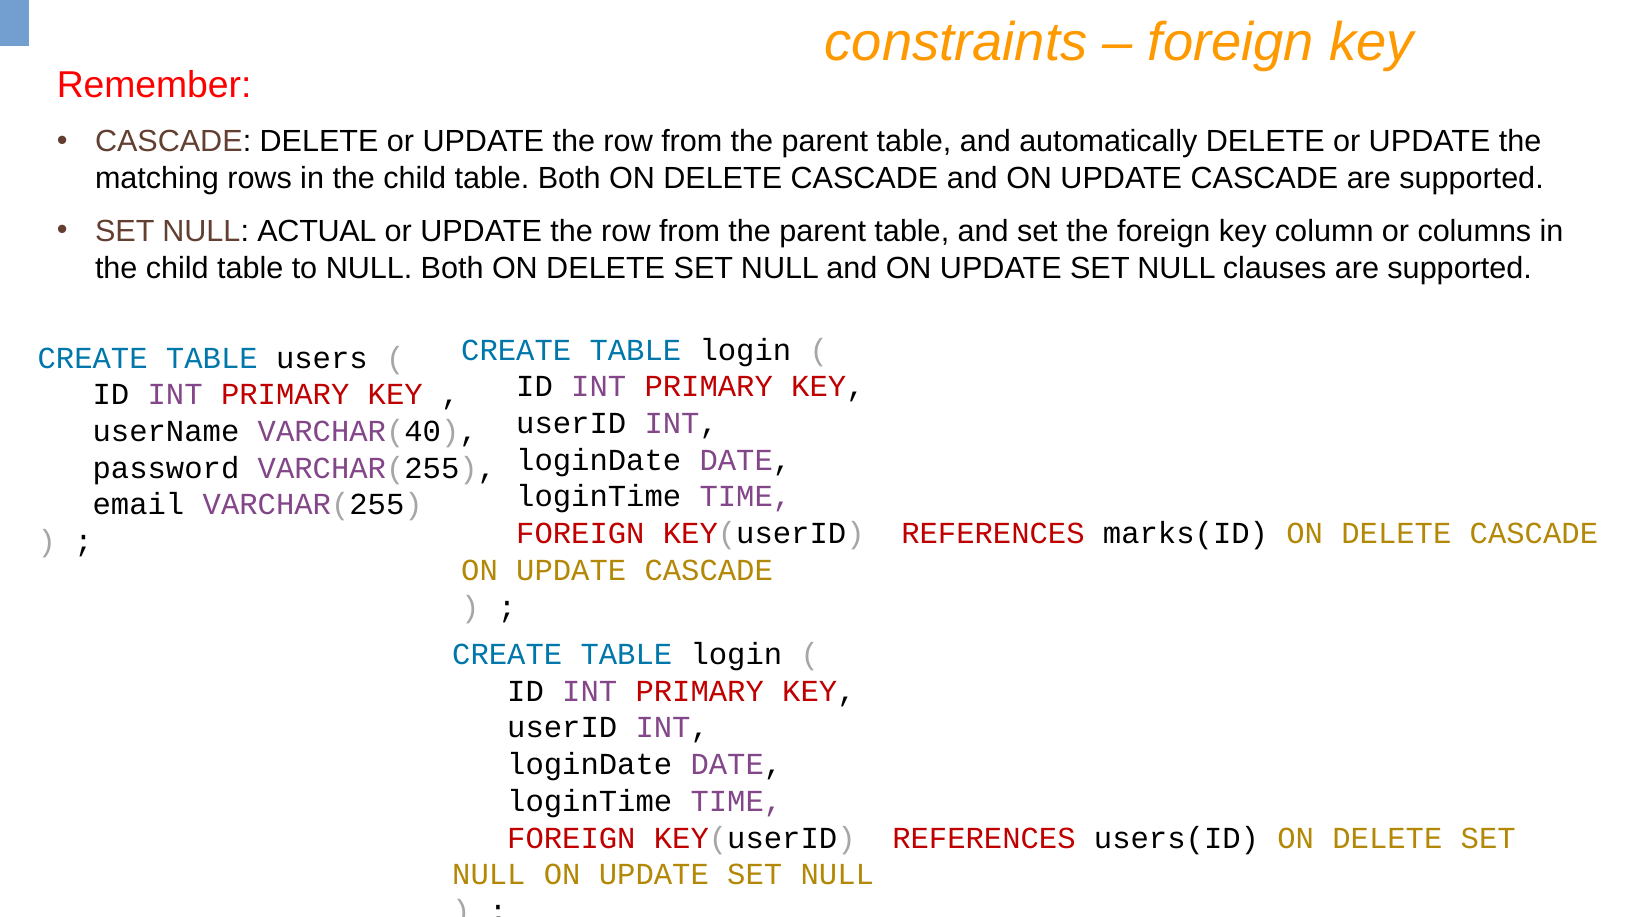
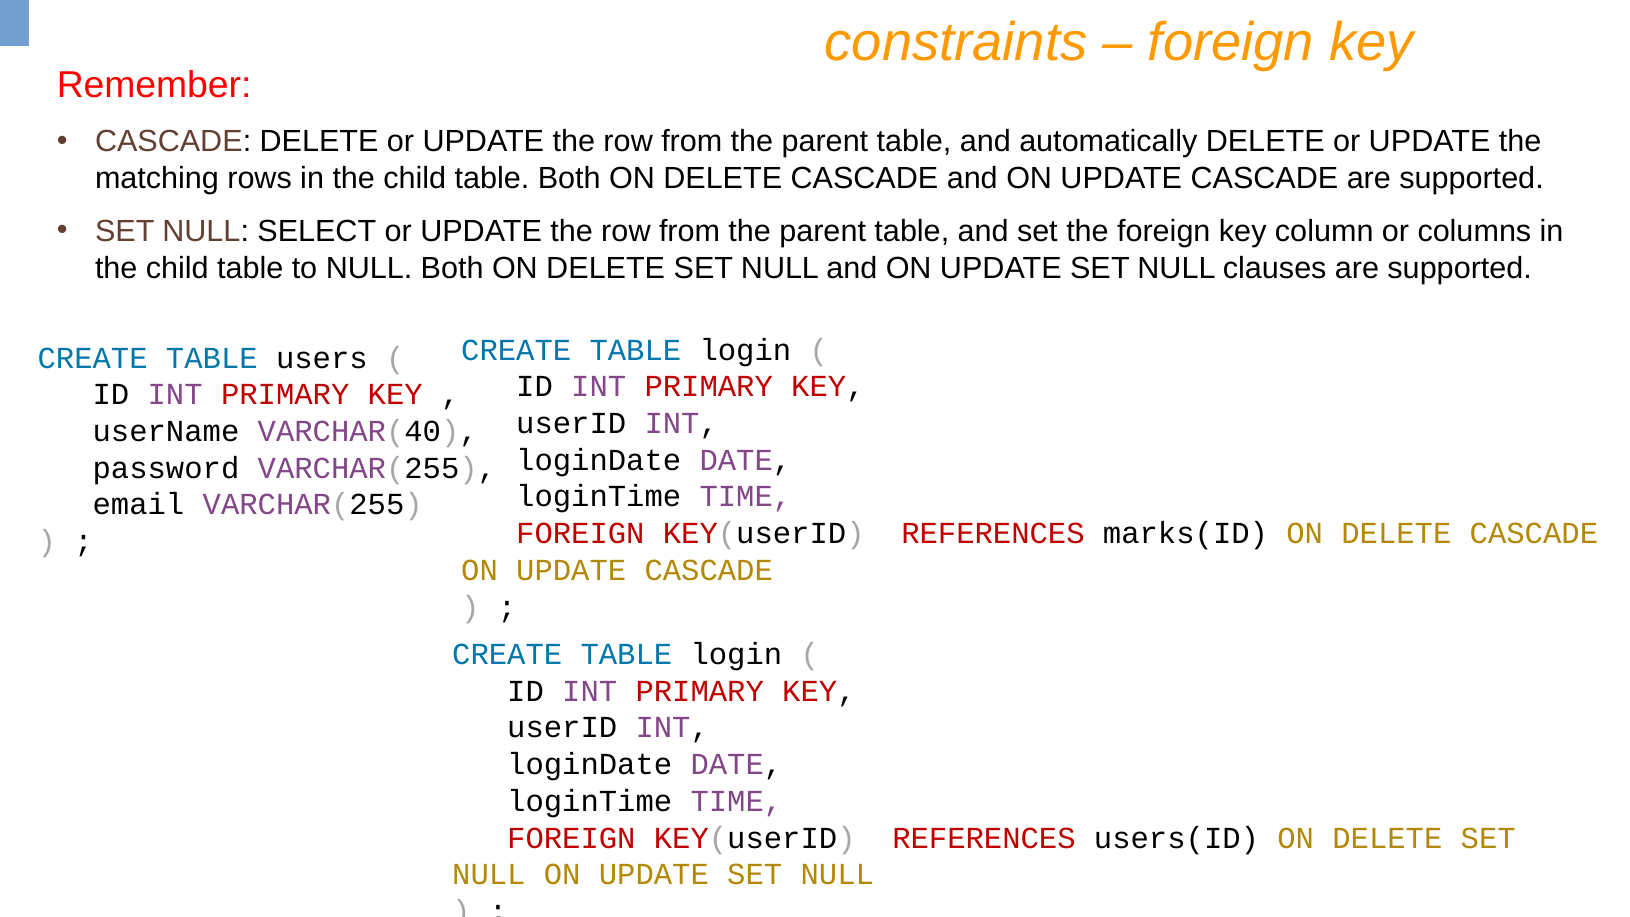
ACTUAL: ACTUAL -> SELECT
